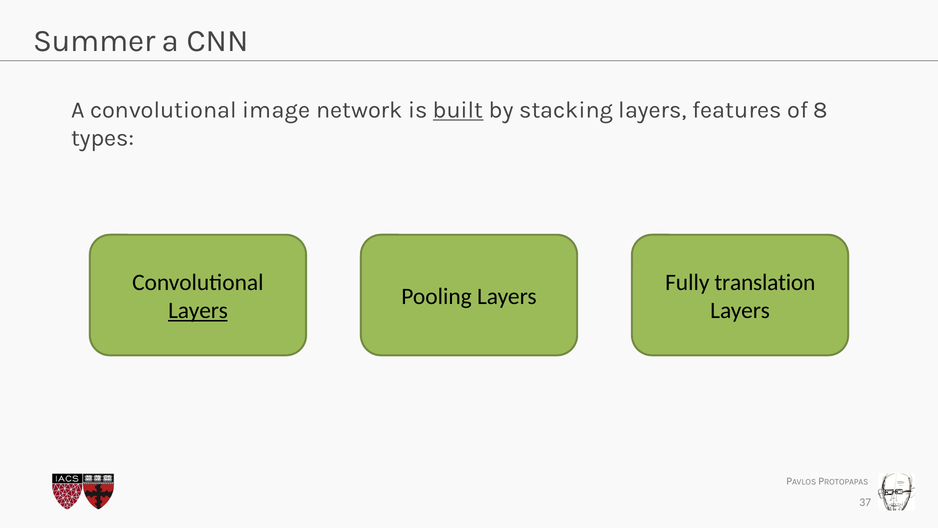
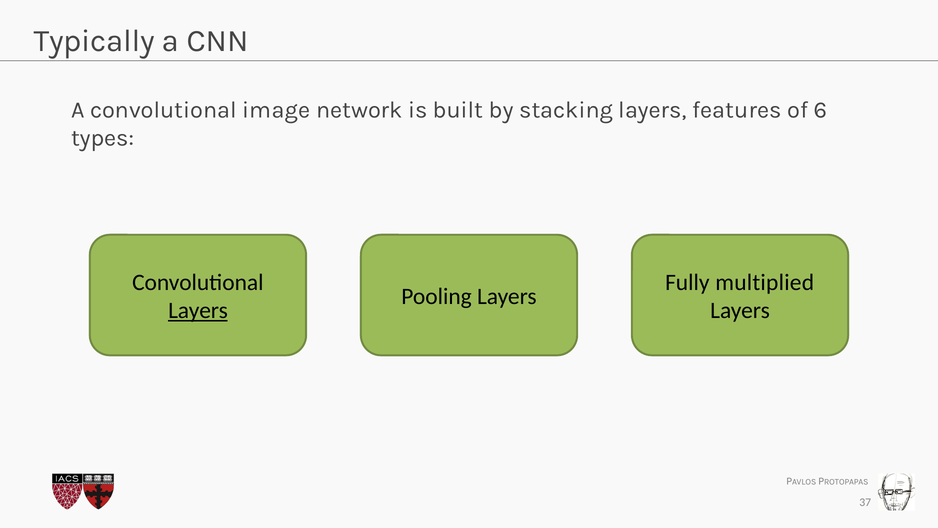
Summer: Summer -> Typically
built underline: present -> none
8: 8 -> 6
translation: translation -> multiplied
